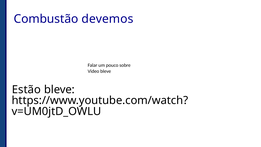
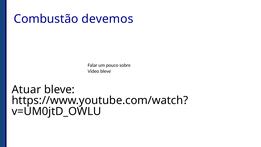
Estão: Estão -> Atuar
